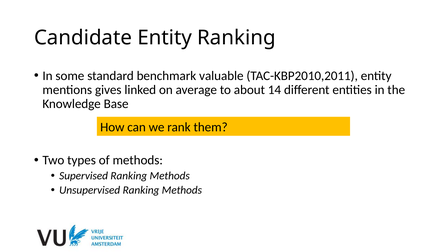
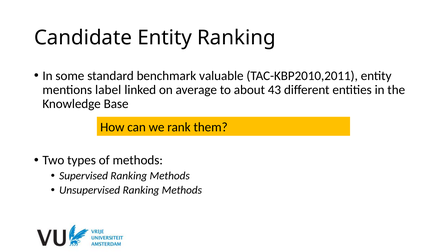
gives: gives -> label
14: 14 -> 43
